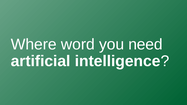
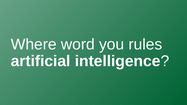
need: need -> rules
